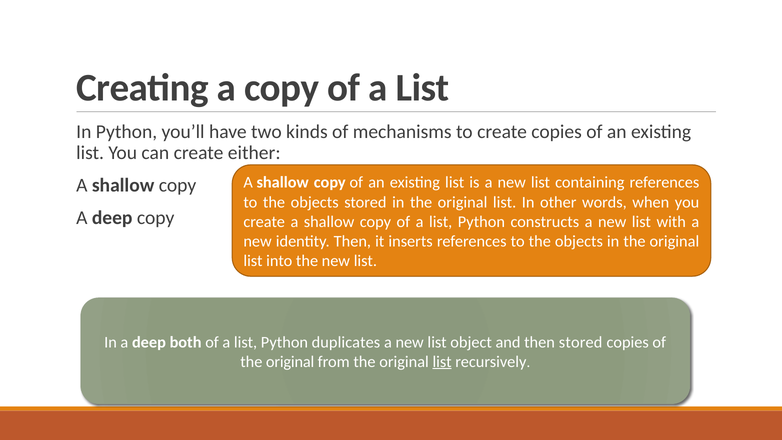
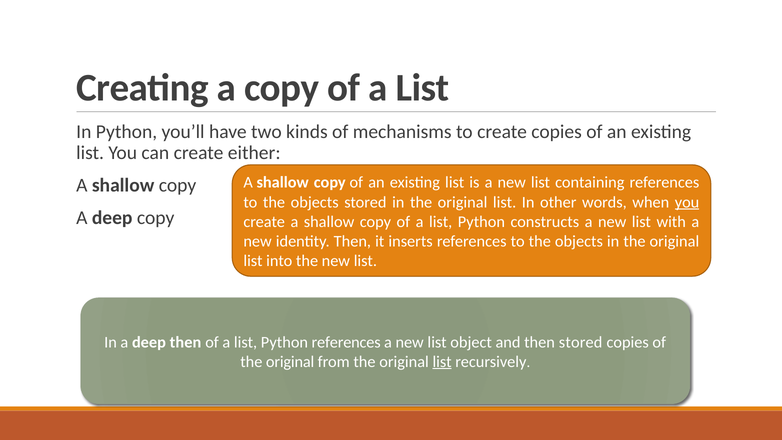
you at (687, 202) underline: none -> present
deep both: both -> then
Python duplicates: duplicates -> references
